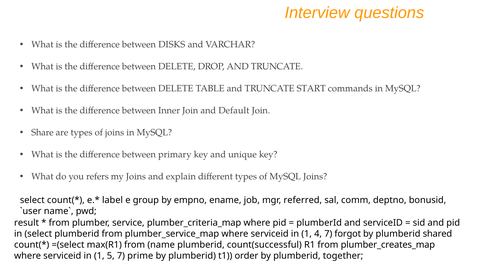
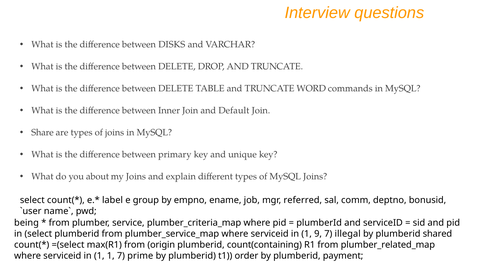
START: START -> WORD
refers: refers -> about
result: result -> being
4: 4 -> 9
forgot: forgot -> illegal
name: name -> origin
count(successful: count(successful -> count(containing
plumber_creates_map: plumber_creates_map -> plumber_related_map
1 5: 5 -> 1
together: together -> payment
